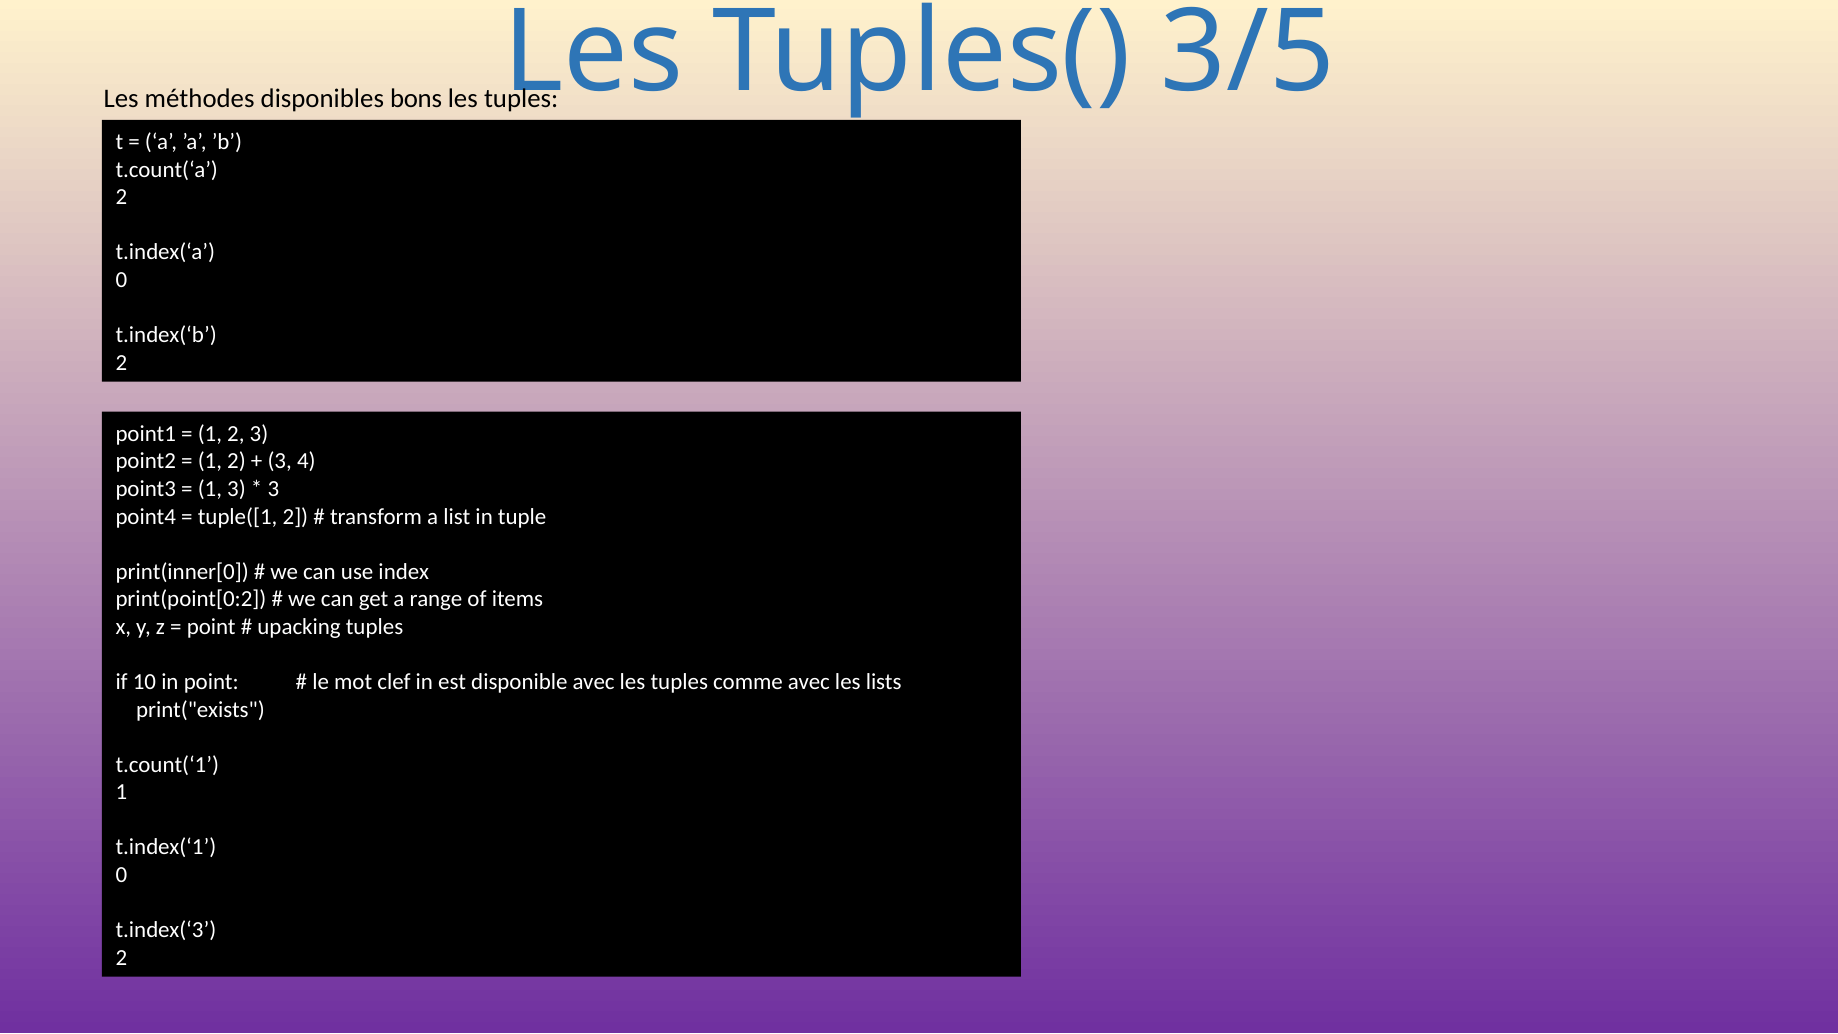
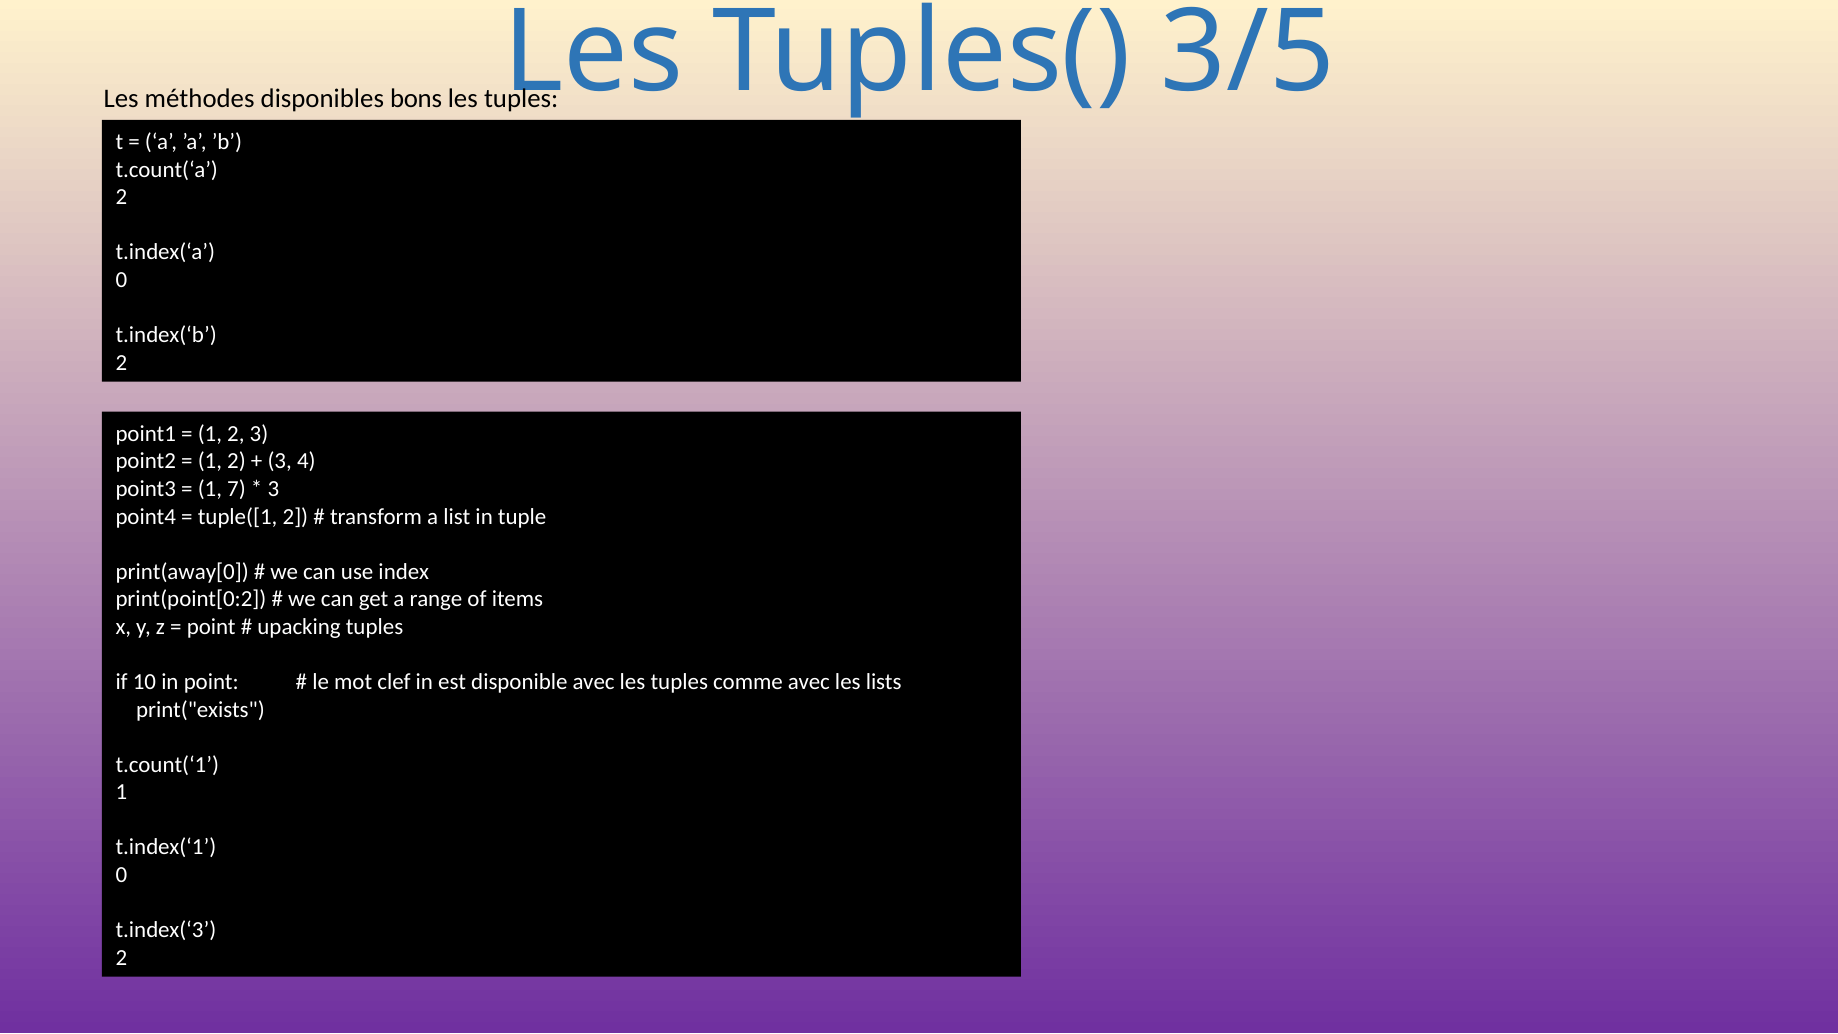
1 3: 3 -> 7
print(inner[0: print(inner[0 -> print(away[0
